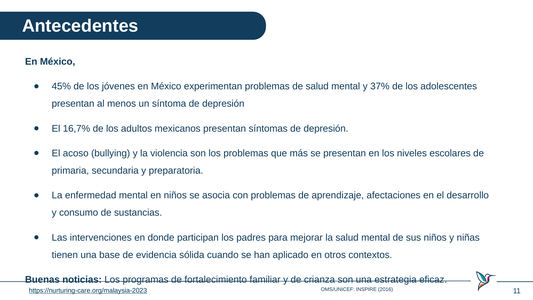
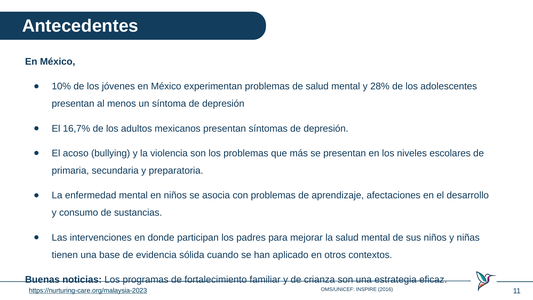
45%: 45% -> 10%
37%: 37% -> 28%
